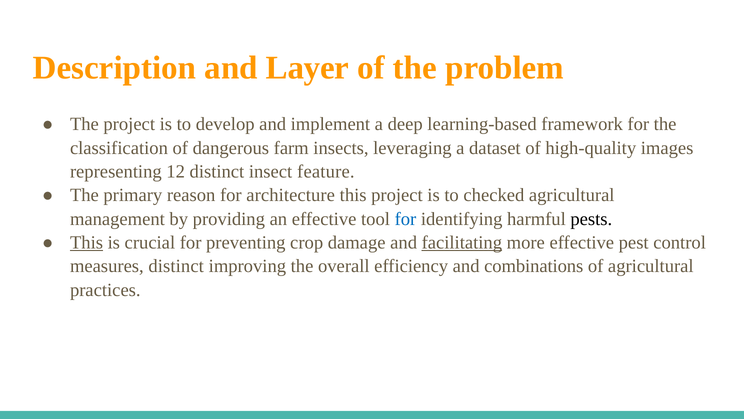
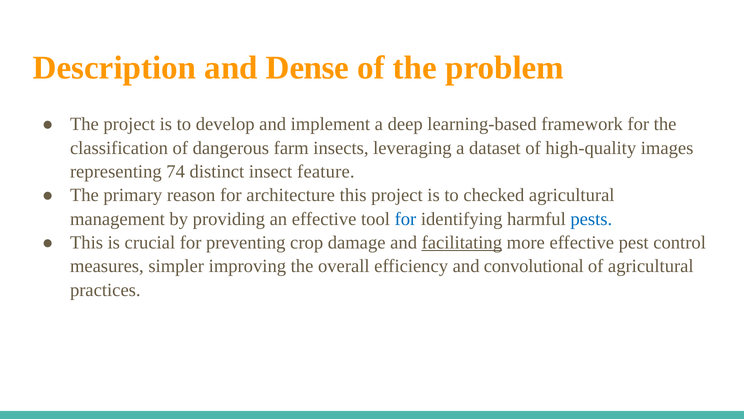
Layer: Layer -> Dense
12: 12 -> 74
pests colour: black -> blue
This at (87, 242) underline: present -> none
measures distinct: distinct -> simpler
combinations: combinations -> convolutional
